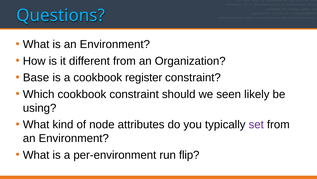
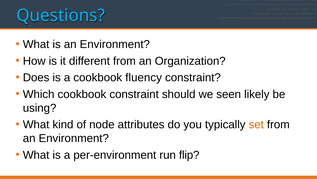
Base: Base -> Does
register: register -> fluency
set colour: purple -> orange
